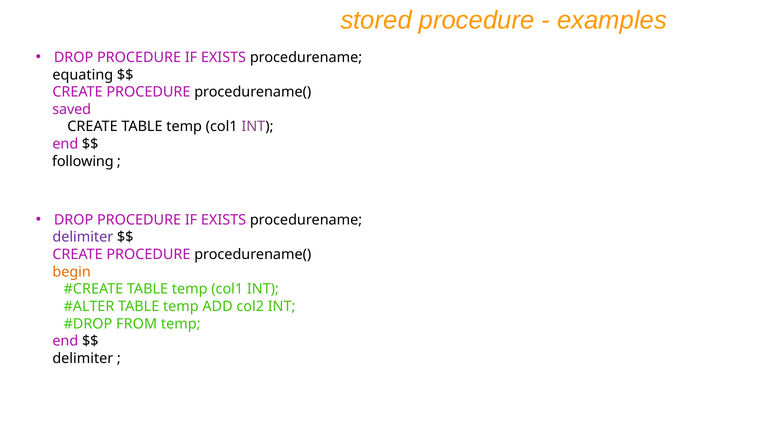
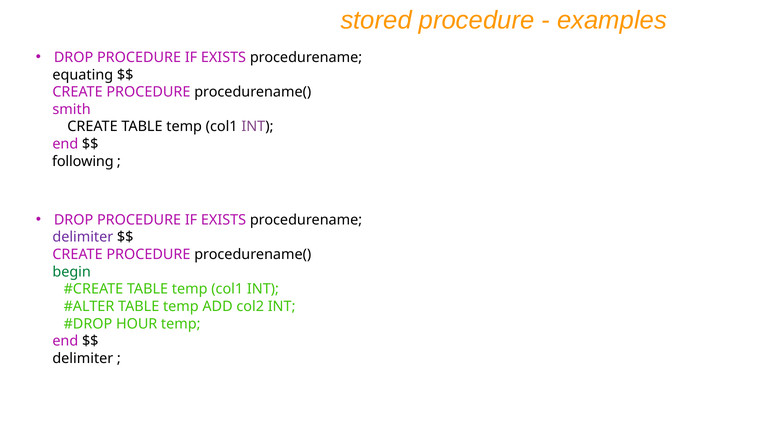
saved: saved -> smith
begin colour: orange -> green
FROM: FROM -> HOUR
